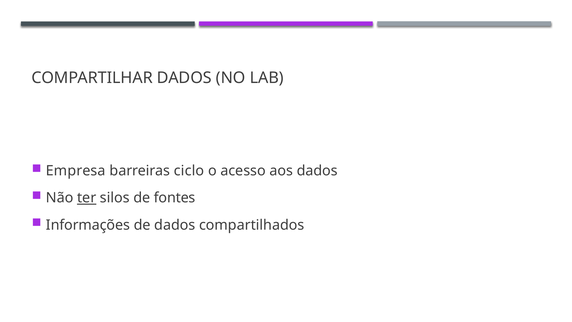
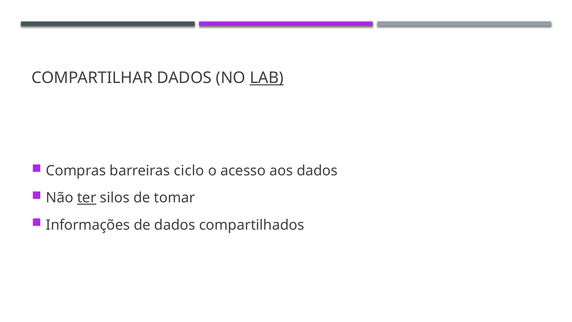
LAB underline: none -> present
Empresa: Empresa -> Compras
fontes: fontes -> tomar
